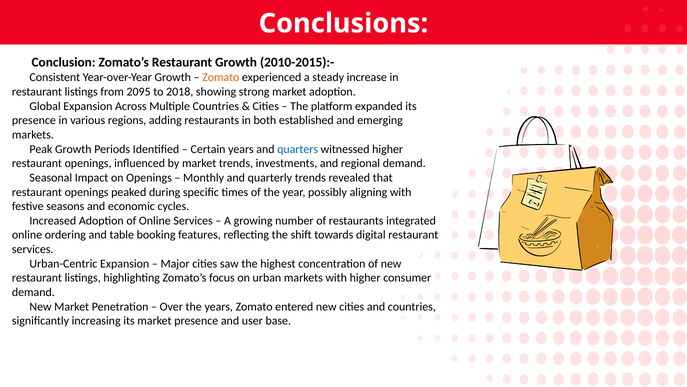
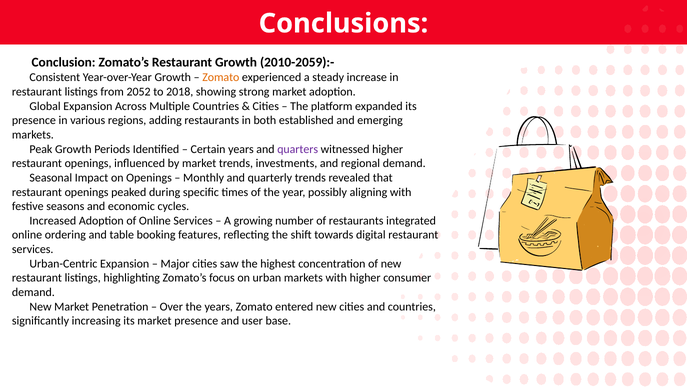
2010-2015):-: 2010-2015):- -> 2010-2059):-
2095: 2095 -> 2052
quarters colour: blue -> purple
